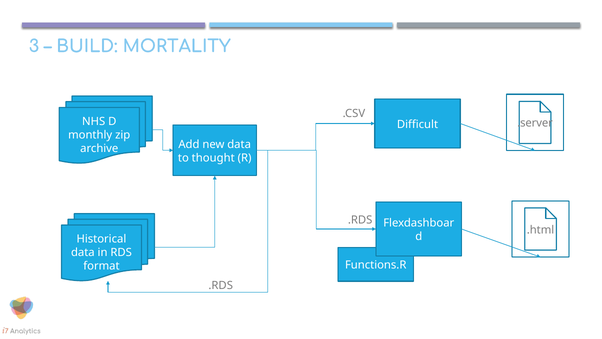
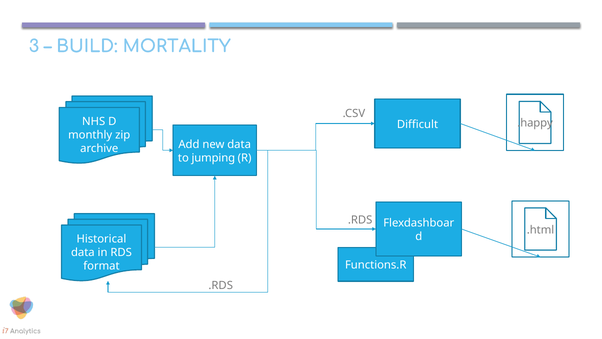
.server: .server -> .happy
thought: thought -> jumping
